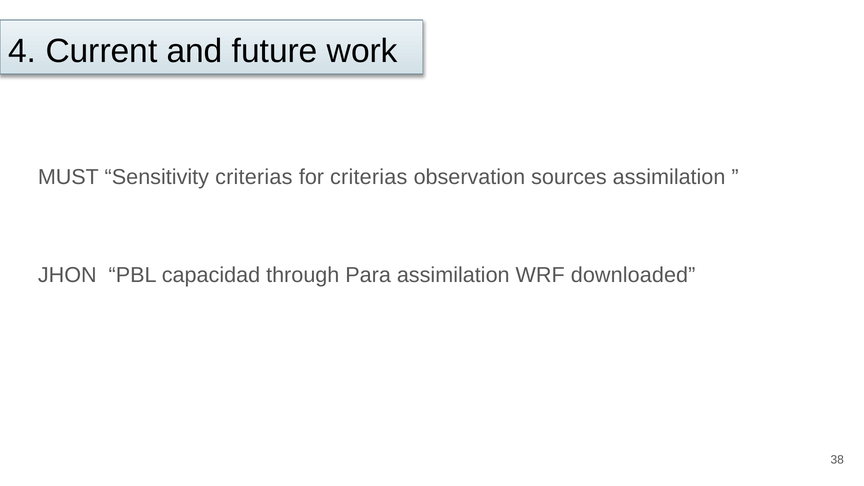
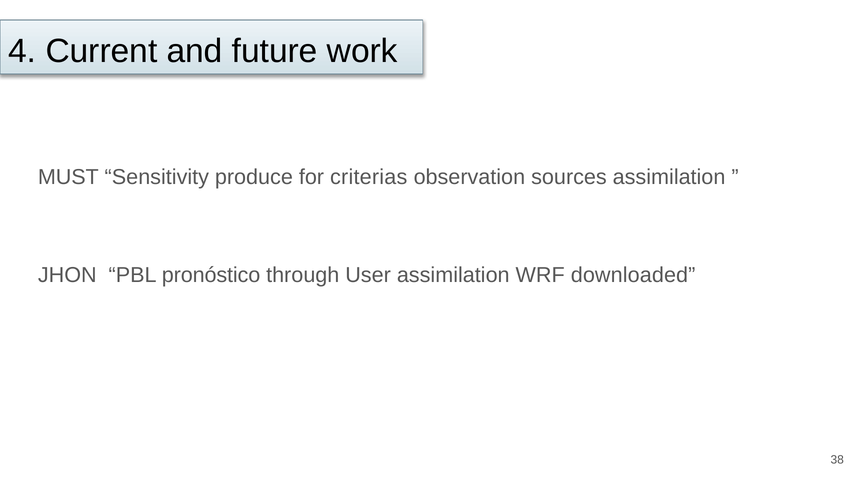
Sensitivity criterias: criterias -> produce
capacidad: capacidad -> pronóstico
Para: Para -> User
